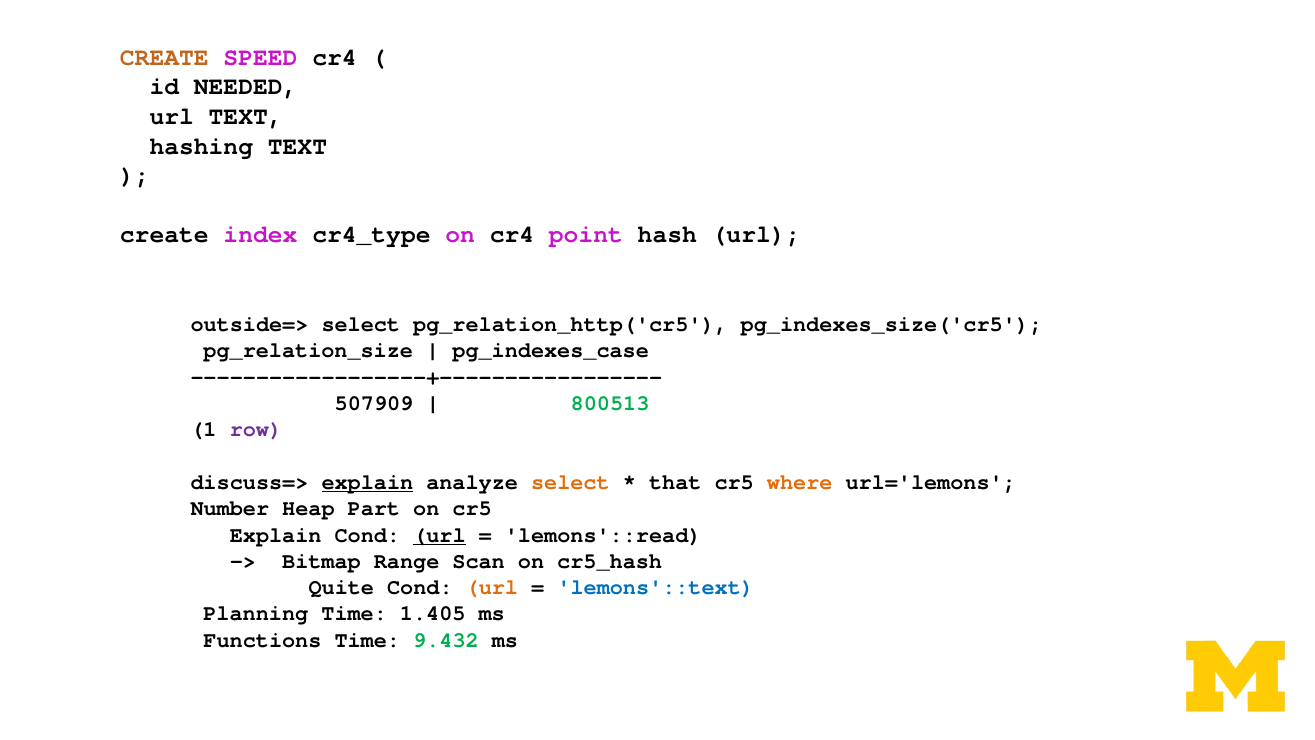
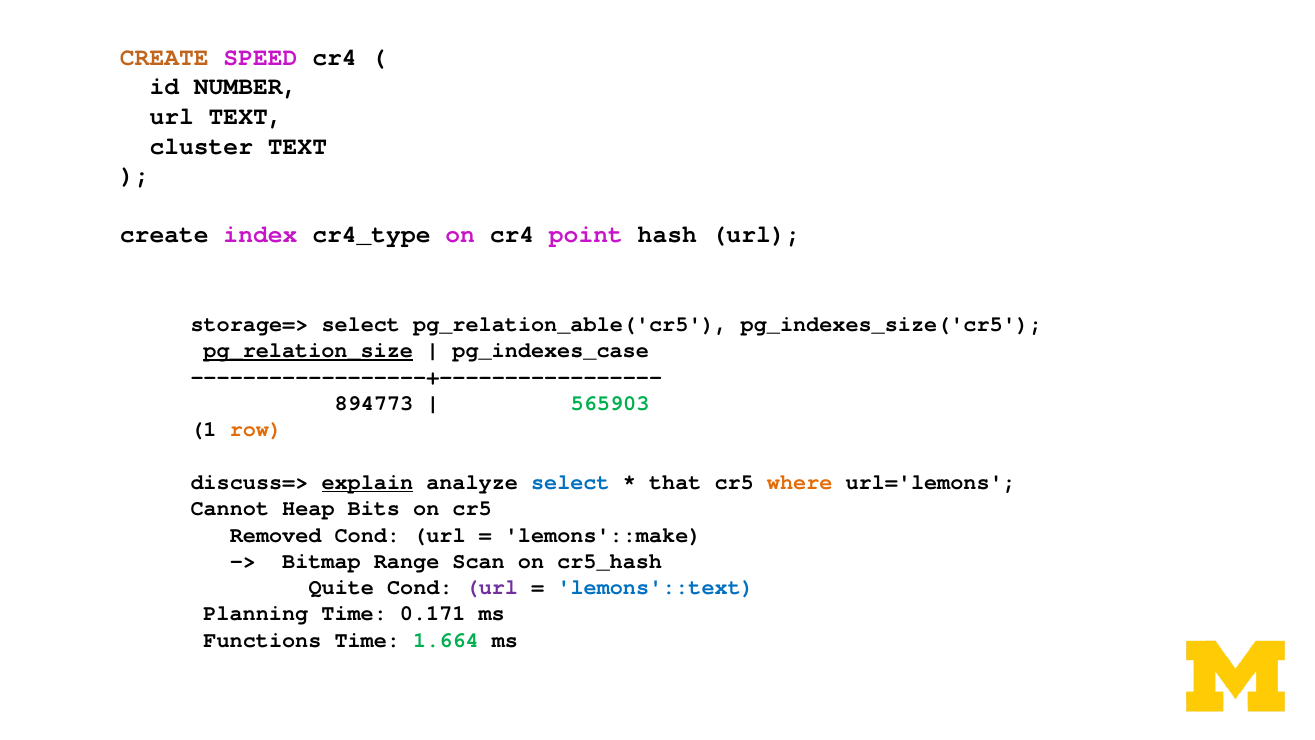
NEEDED: NEEDED -> NUMBER
hashing: hashing -> cluster
outside=>: outside=> -> storage=>
pg_relation_http('cr5: pg_relation_http('cr5 -> pg_relation_able('cr5
pg_relation_size underline: none -> present
507909: 507909 -> 894773
800513: 800513 -> 565903
row colour: purple -> orange
select at (570, 482) colour: orange -> blue
Number: Number -> Cannot
Part: Part -> Bits
Explain at (276, 535): Explain -> Removed
url at (439, 535) underline: present -> none
lemons'::read: lemons'::read -> lemons'::make
url at (492, 587) colour: orange -> purple
1.405: 1.405 -> 0.171
9.432: 9.432 -> 1.664
